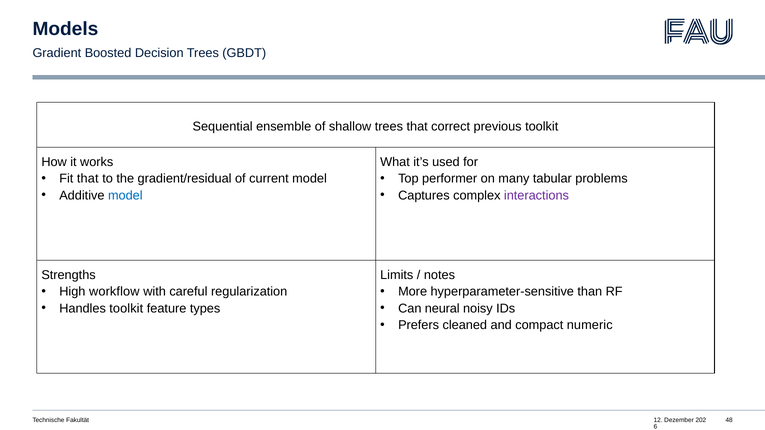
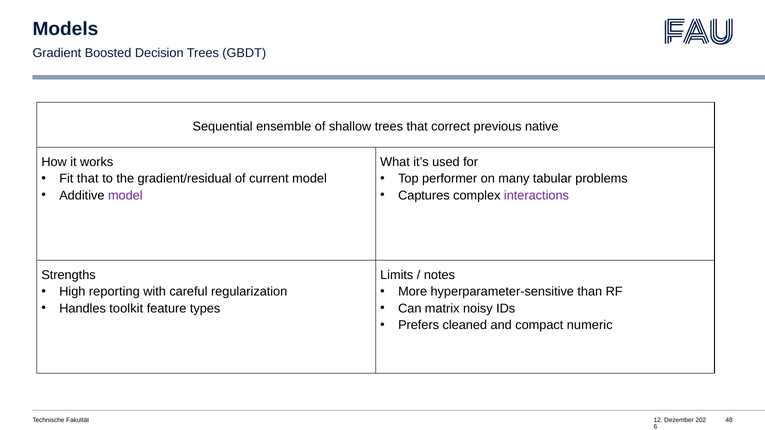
previous toolkit: toolkit -> native
model at (125, 196) colour: blue -> purple
workflow: workflow -> reporting
neural: neural -> matrix
